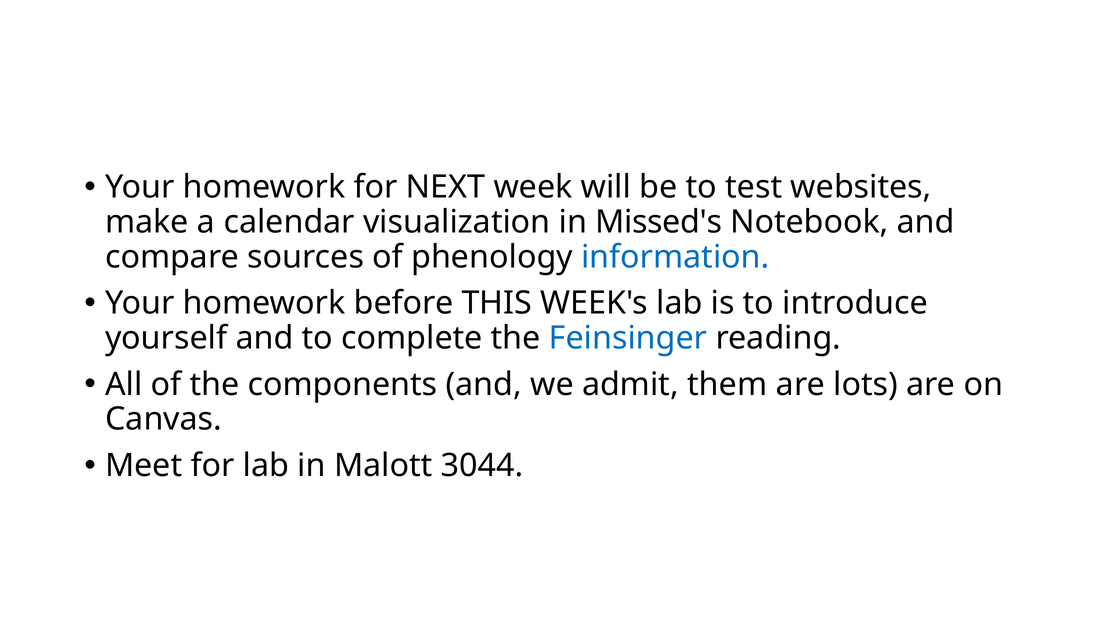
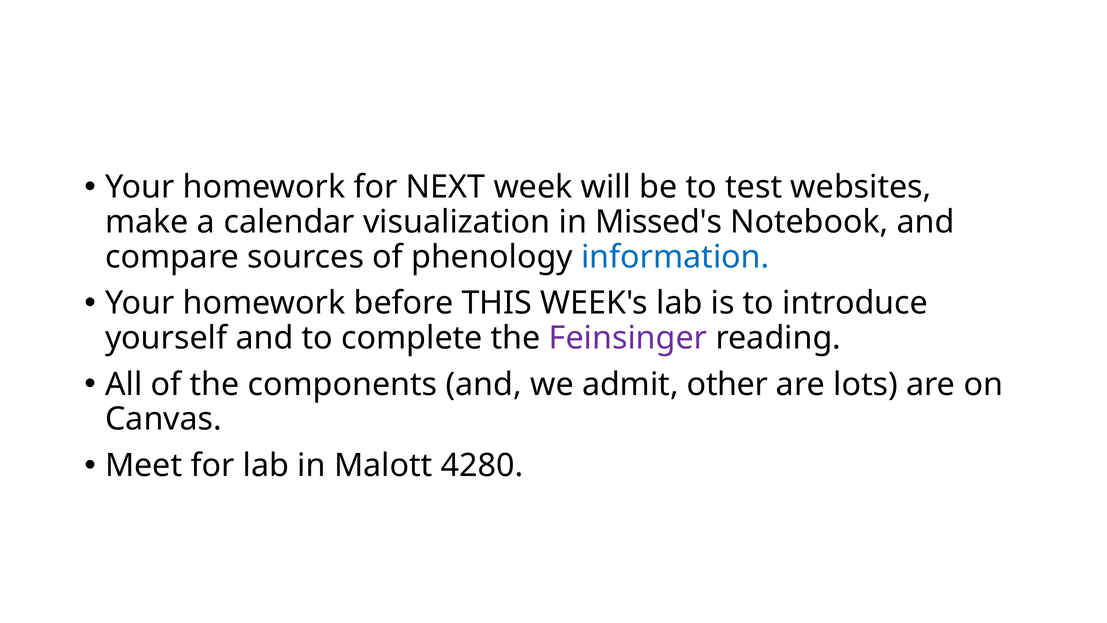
Feinsinger colour: blue -> purple
them: them -> other
3044: 3044 -> 4280
